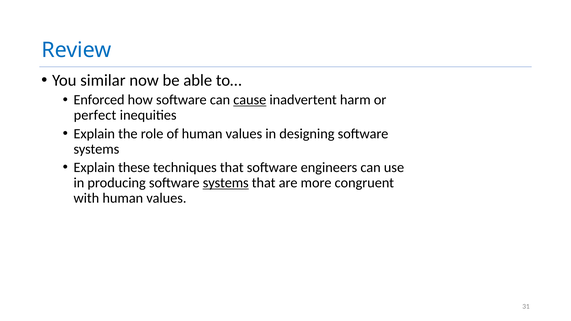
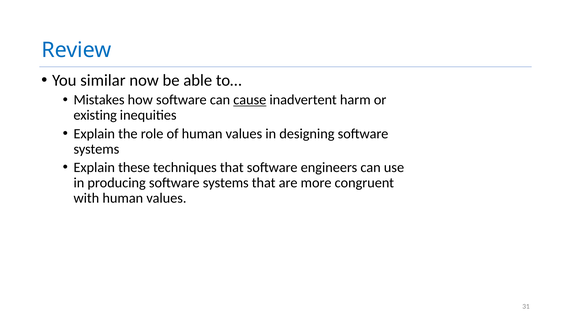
Enforced: Enforced -> Mistakes
perfect: perfect -> existing
systems at (226, 183) underline: present -> none
